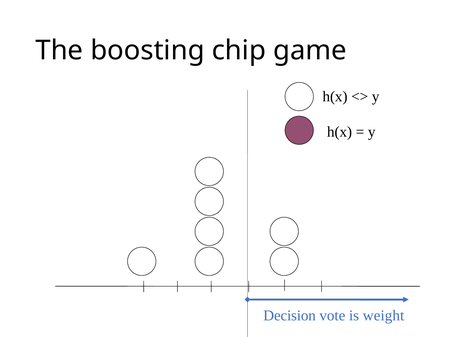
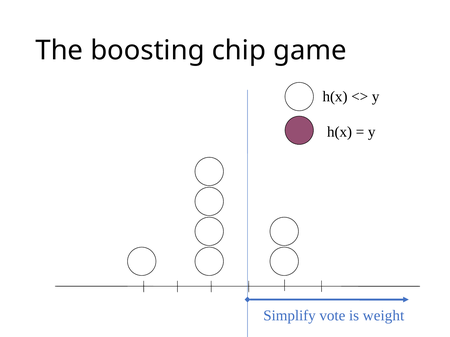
Decision: Decision -> Simplify
